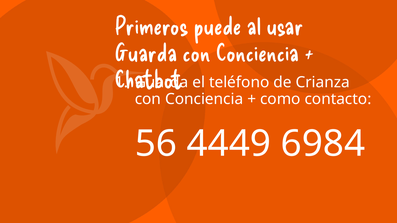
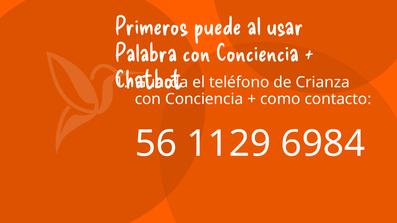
Guarda at (146, 53): Guarda -> Palabra
4449: 4449 -> 1129
